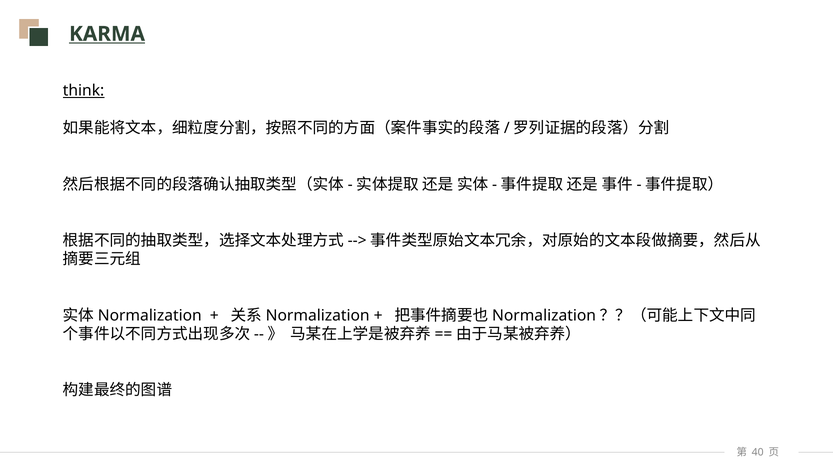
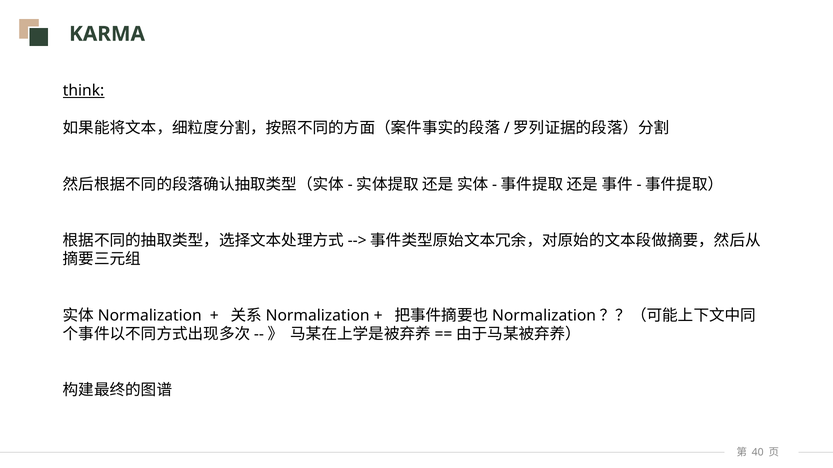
KARMA underline: present -> none
